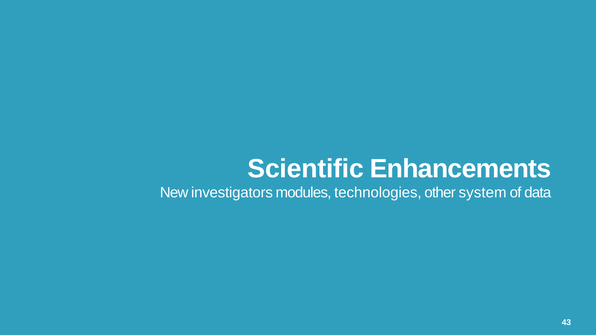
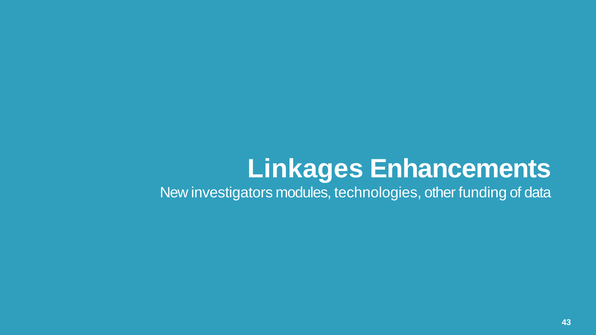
Scientific: Scientific -> Linkages
system: system -> funding
